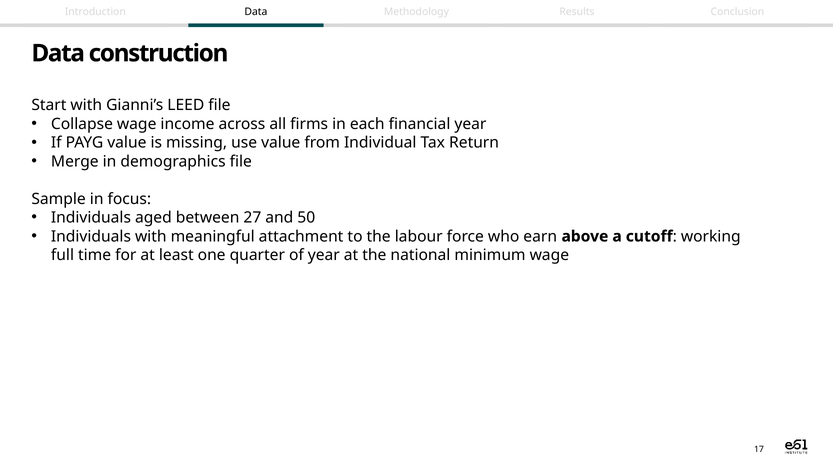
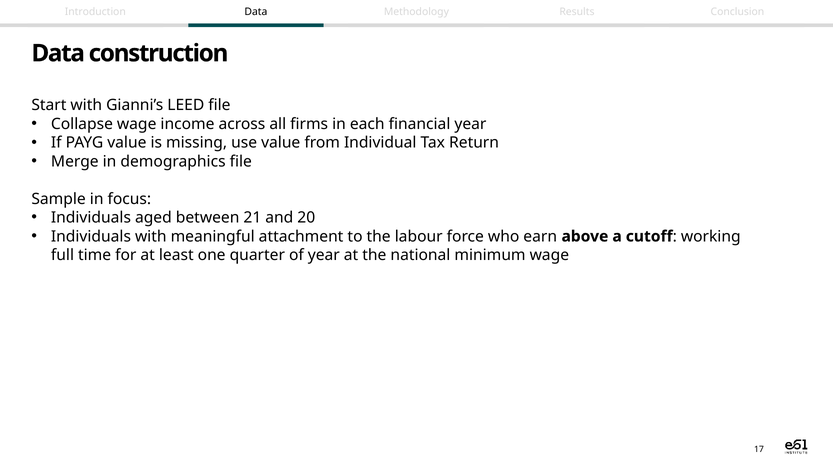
27: 27 -> 21
50: 50 -> 20
